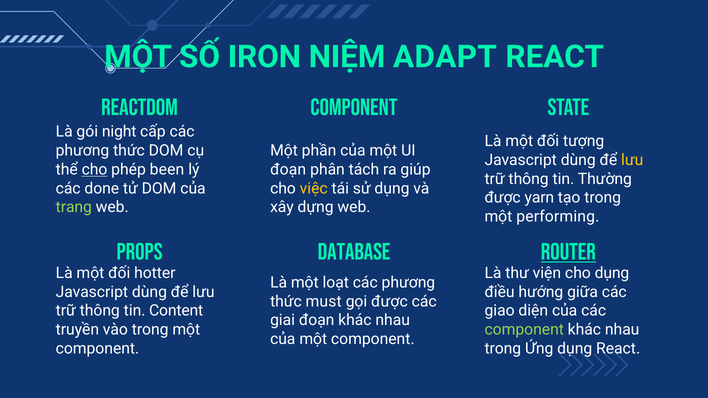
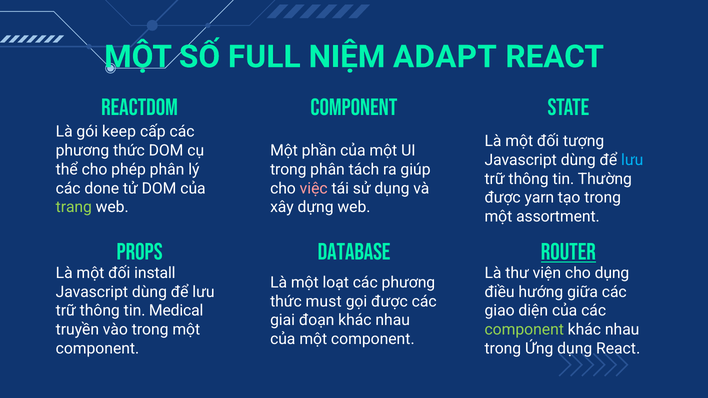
IRON: IRON -> FULL
night: night -> keep
lưu at (632, 160) colour: yellow -> light blue
cho at (95, 170) underline: present -> none
phép been: been -> phân
đoạn at (288, 170): đoạn -> trong
việc colour: yellow -> pink
performing: performing -> assortment
hotter: hotter -> install
Content: Content -> Medical
